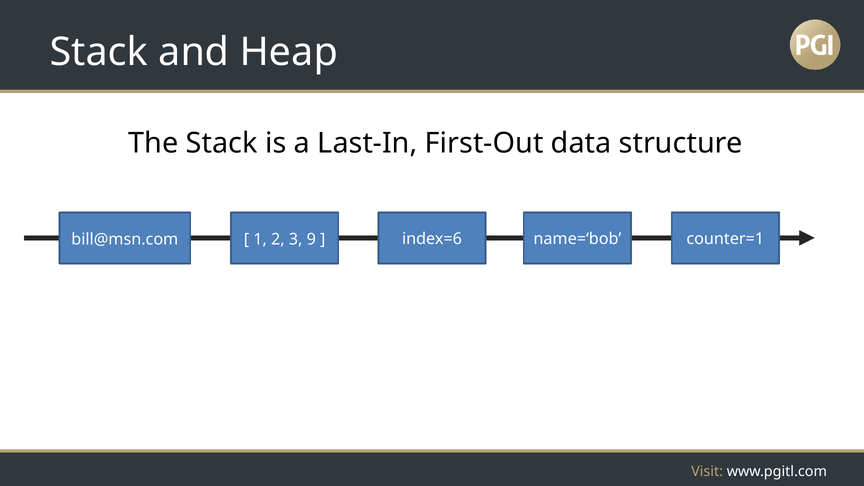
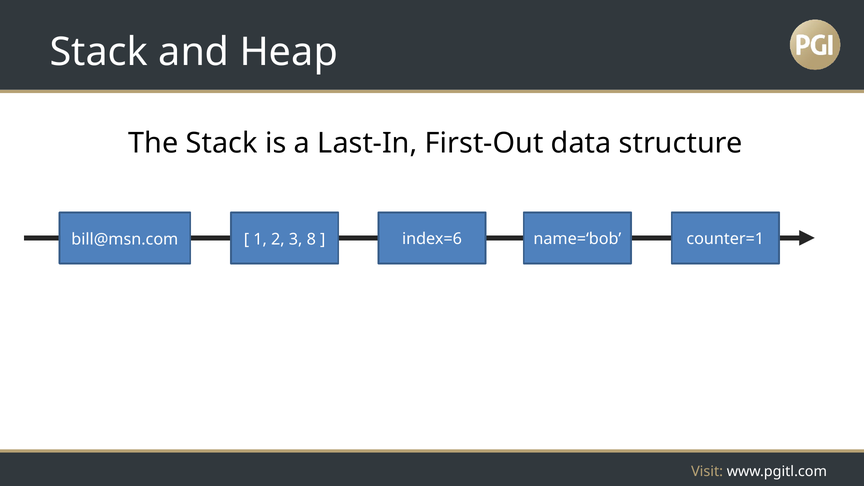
9: 9 -> 8
